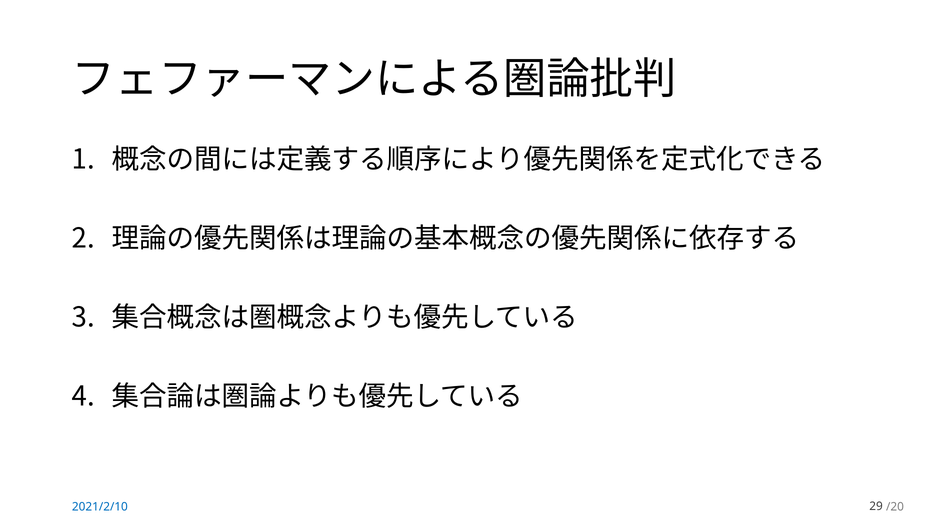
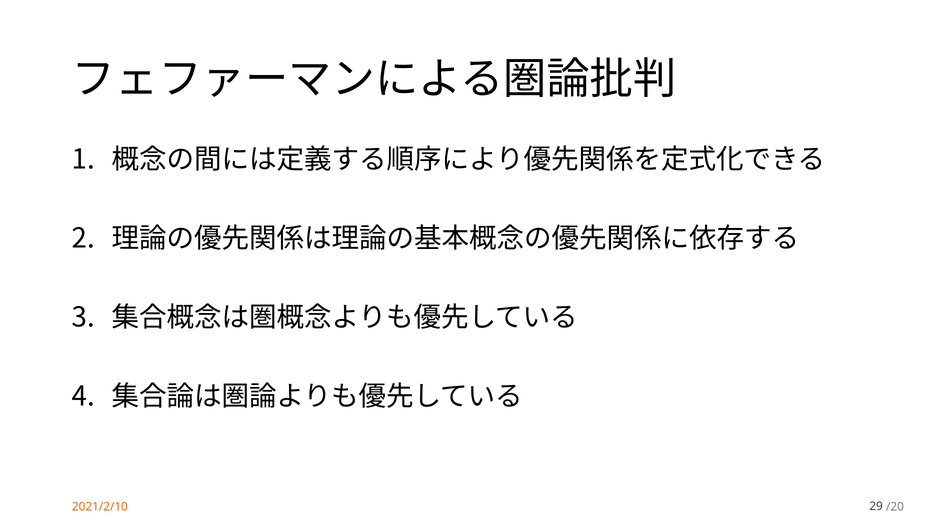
2021/2/10 colour: blue -> orange
